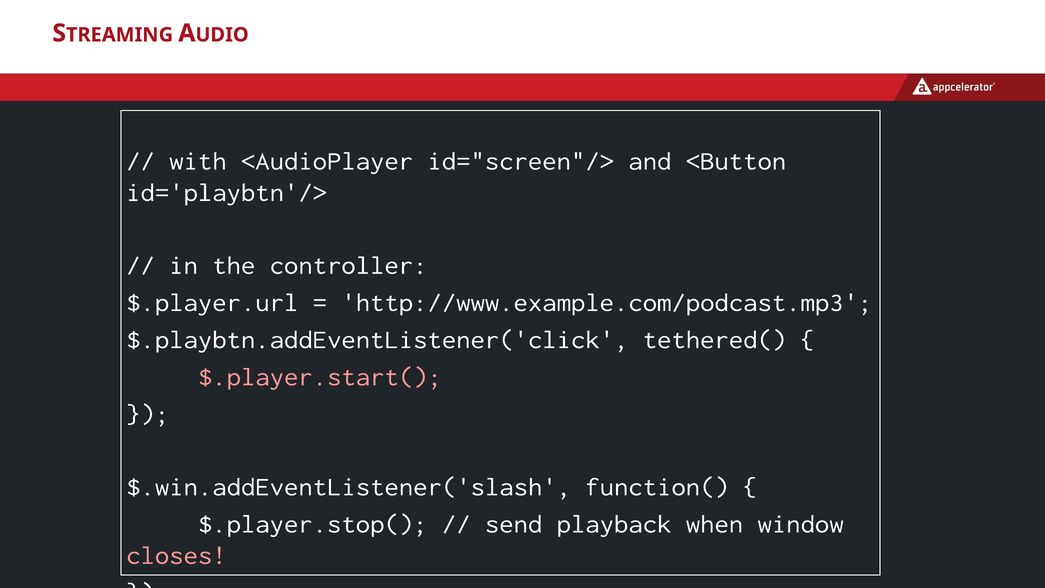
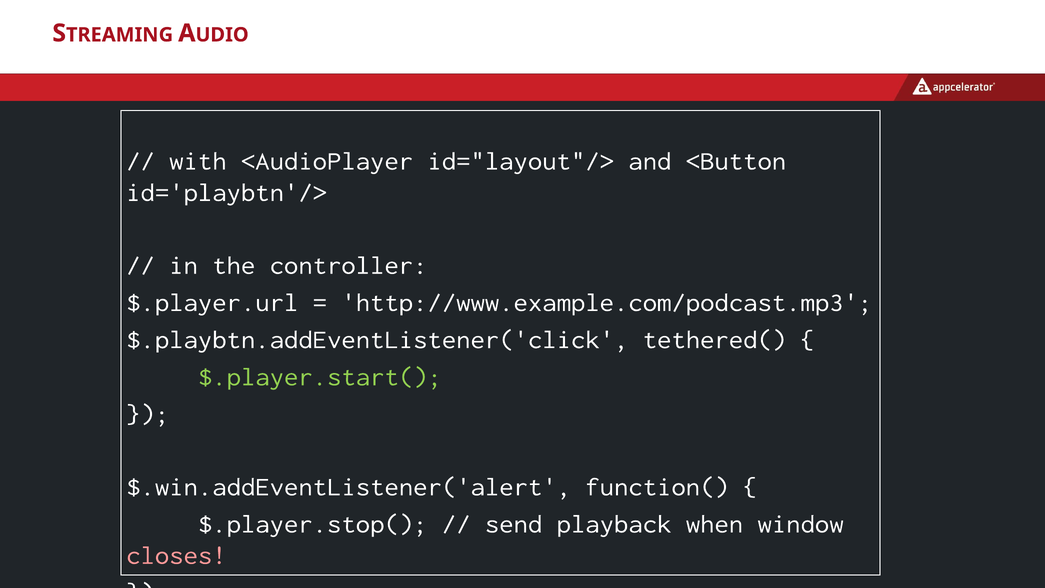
id="screen"/>: id="screen"/> -> id="layout"/>
$.player.start( colour: pink -> light green
$.win.addEventListener('slash: $.win.addEventListener('slash -> $.win.addEventListener('alert
